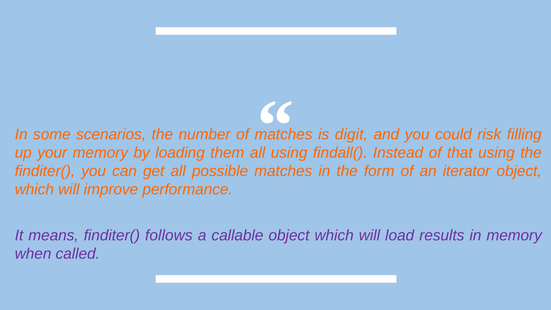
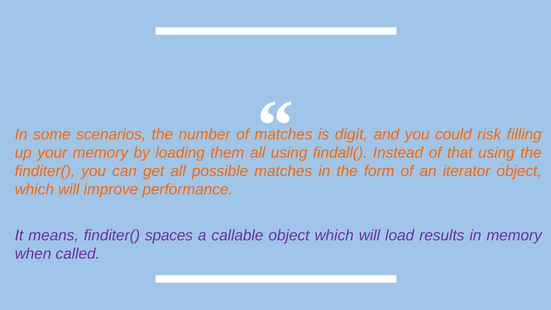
follows: follows -> spaces
